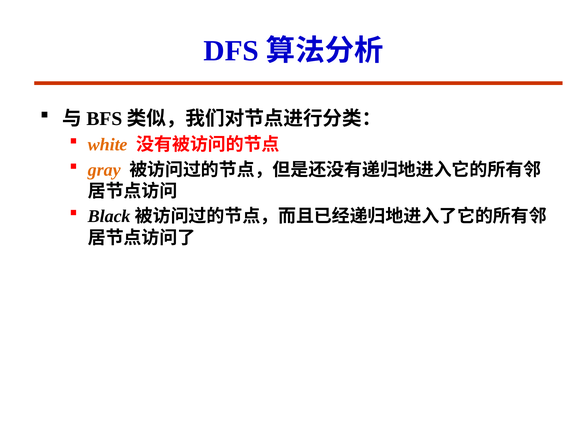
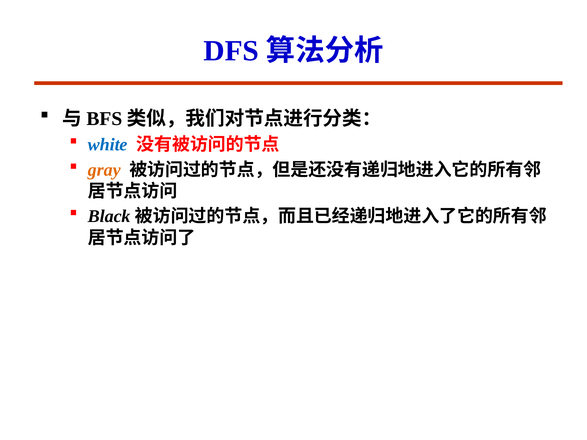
white colour: orange -> blue
